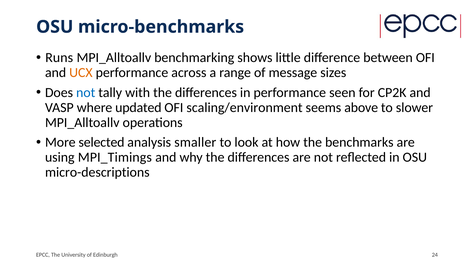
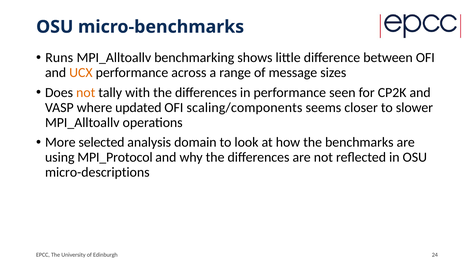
not at (86, 92) colour: blue -> orange
scaling/environment: scaling/environment -> scaling/components
above: above -> closer
smaller: smaller -> domain
MPI_Timings: MPI_Timings -> MPI_Protocol
